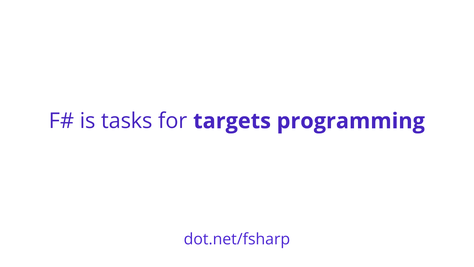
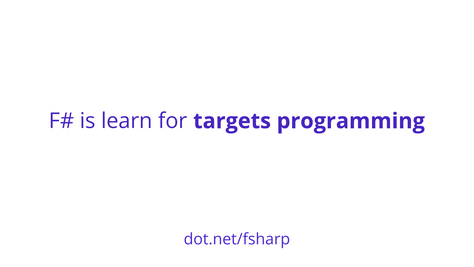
tasks: tasks -> learn
